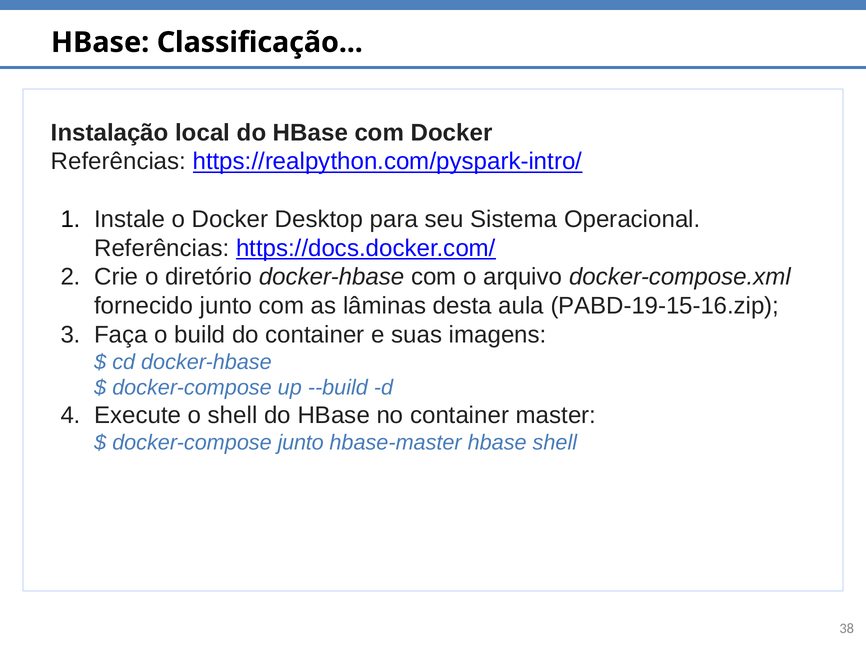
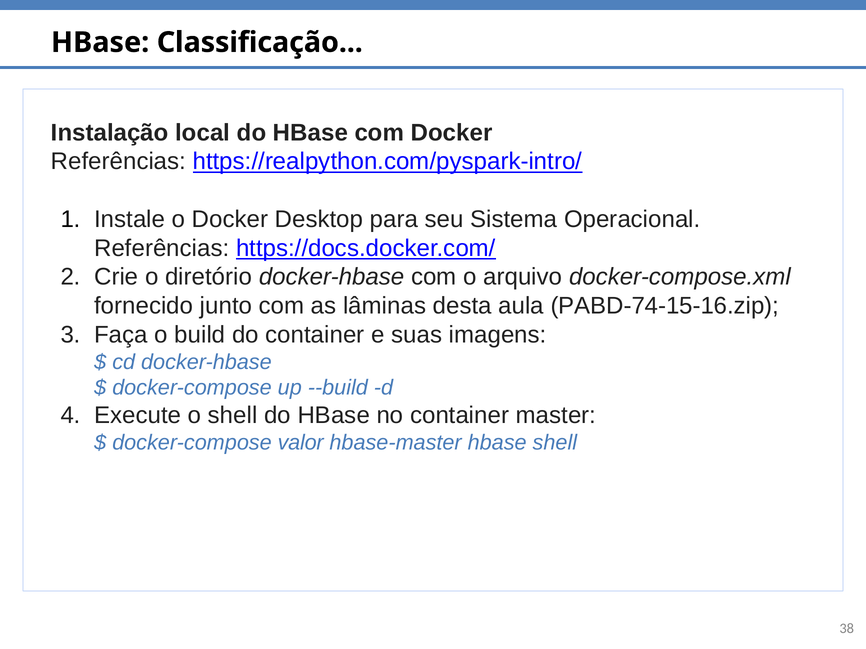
PABD-19-15-16.zip: PABD-19-15-16.zip -> PABD-74-15-16.zip
docker-compose junto: junto -> valor
